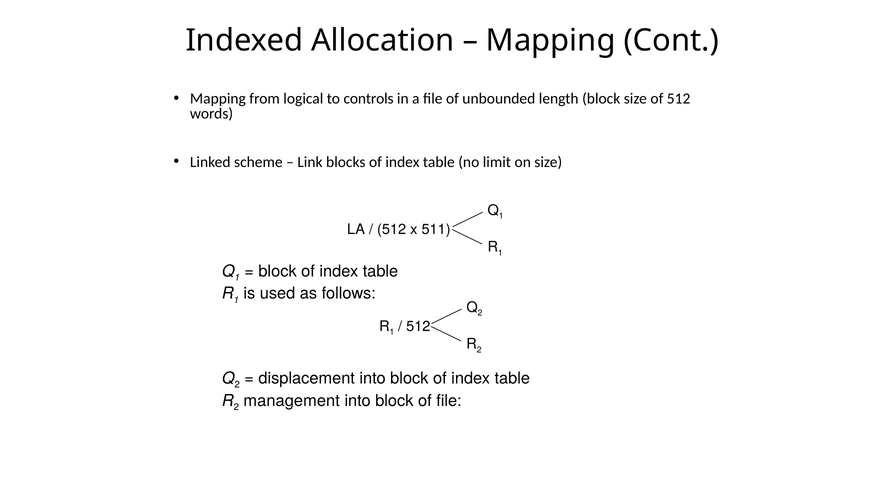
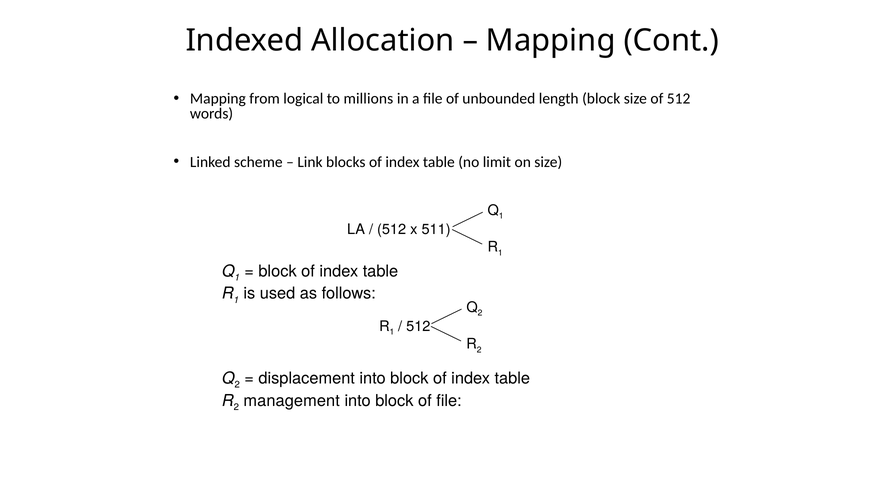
controls: controls -> millions
